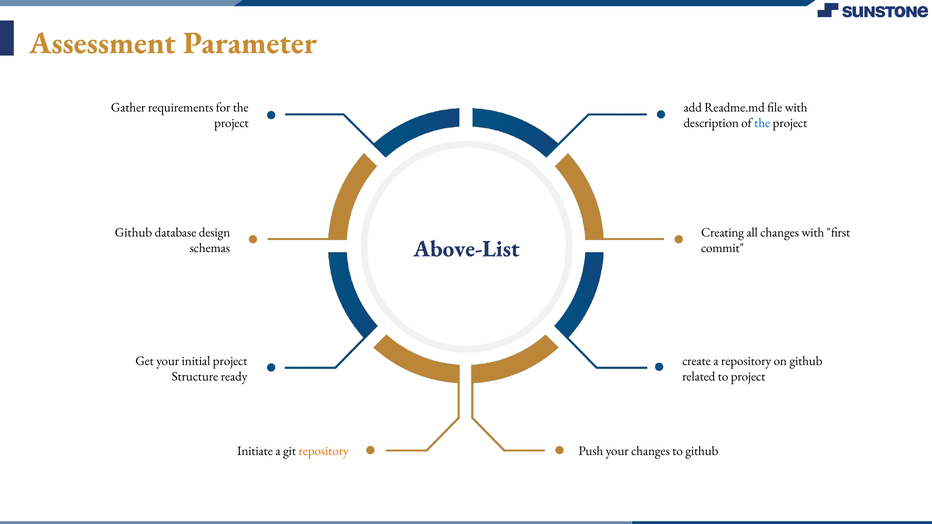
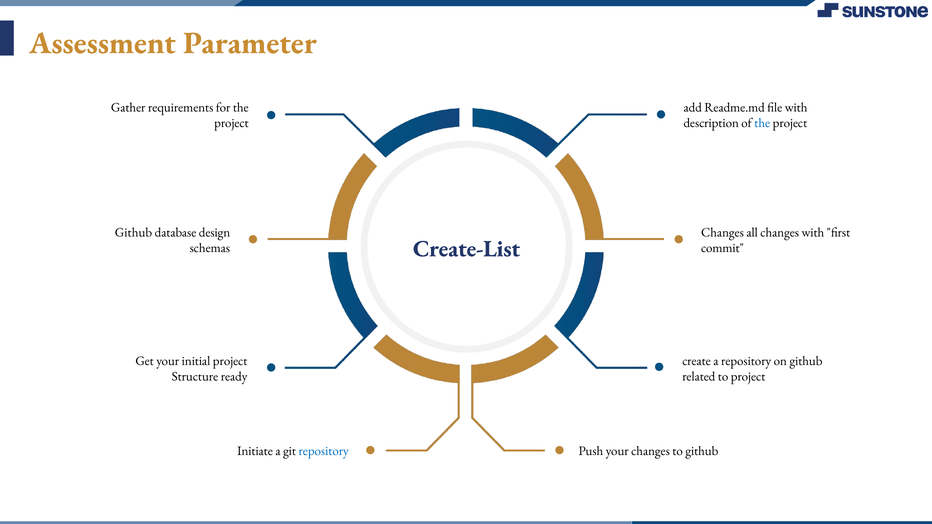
Creating at (723, 232): Creating -> Changes
Above-List: Above-List -> Create-List
repository at (324, 451) colour: orange -> blue
